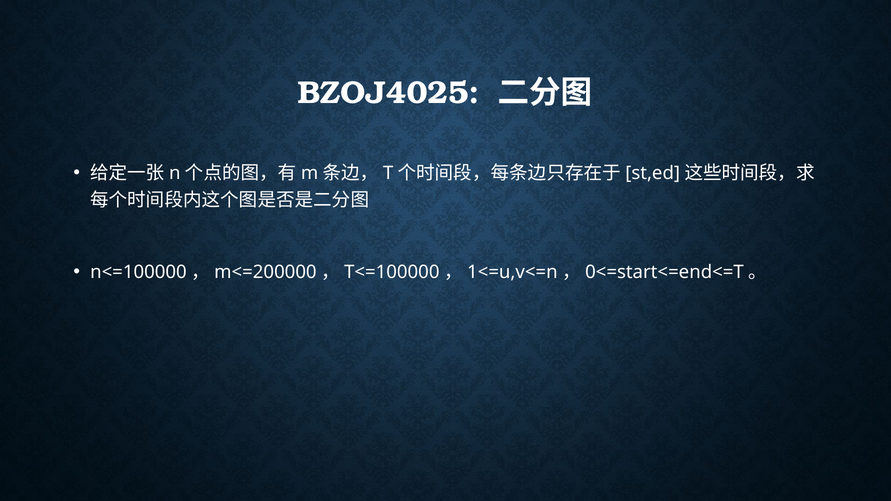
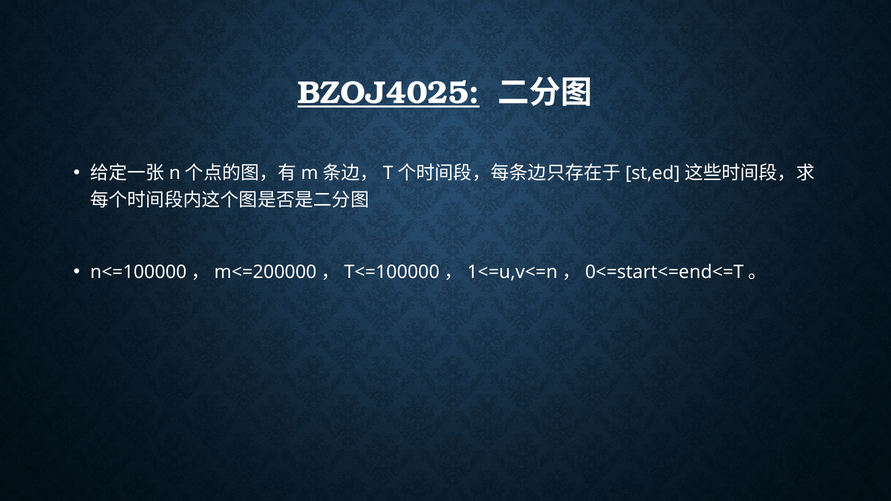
BZOJ4025 underline: none -> present
